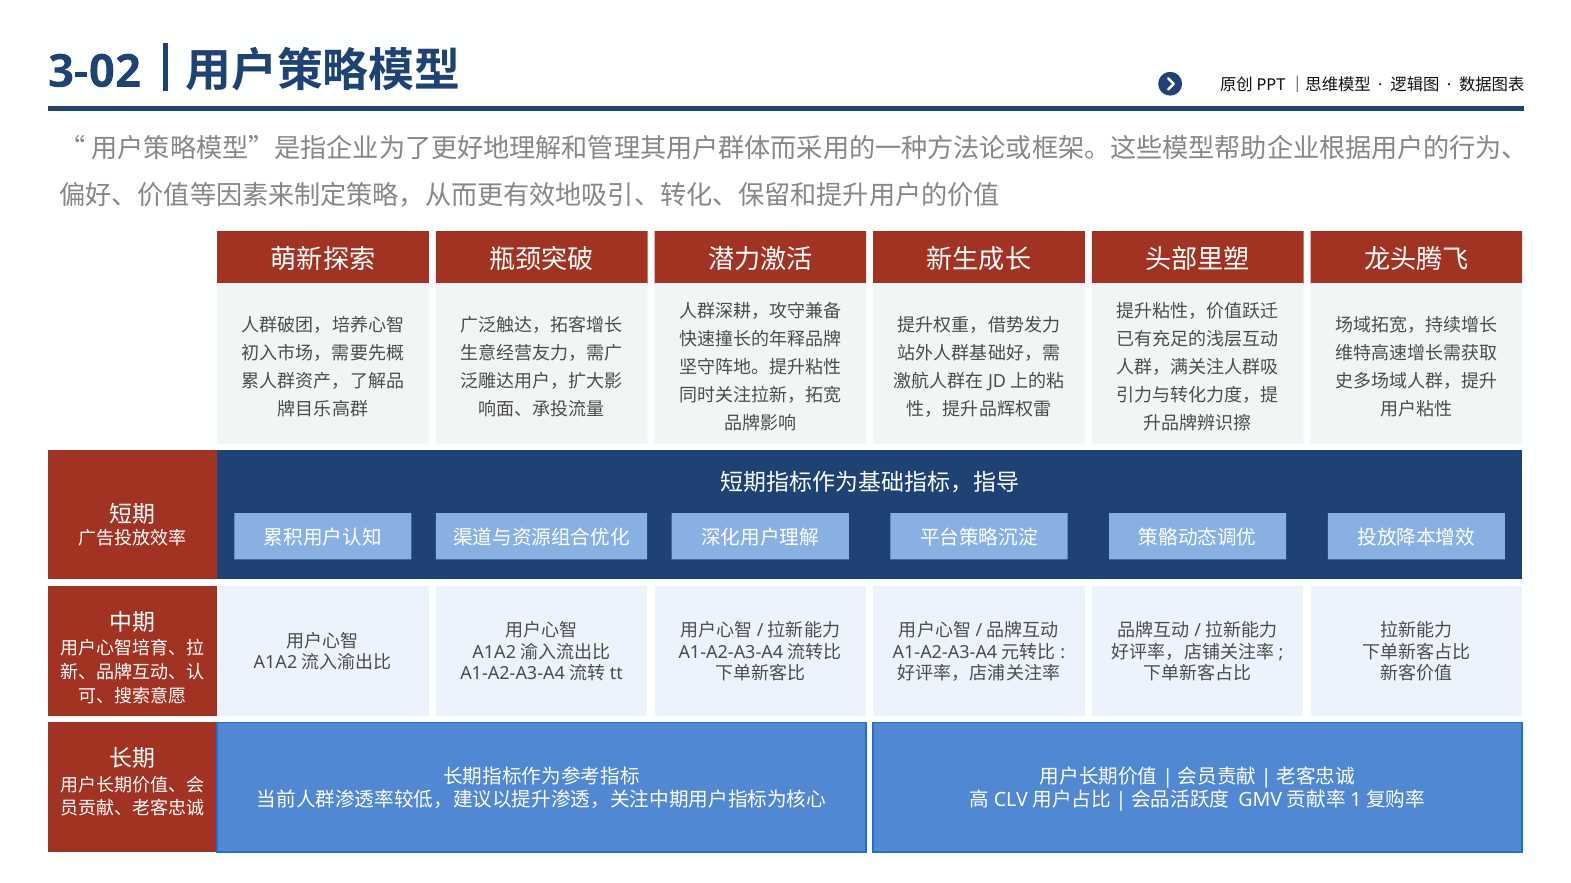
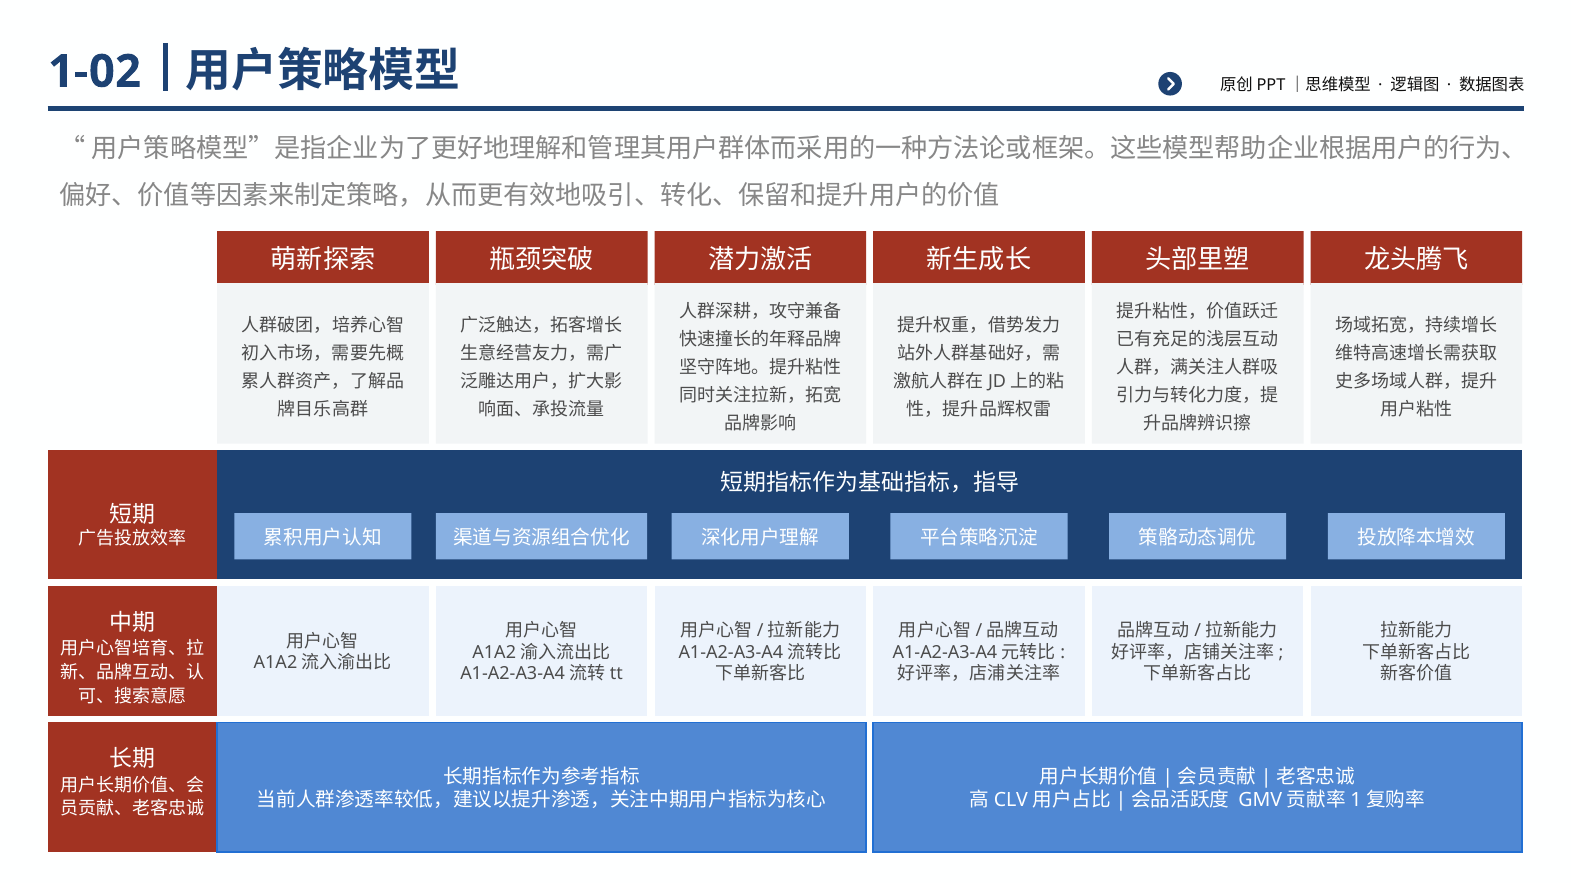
3-02: 3-02 -> 1-02
